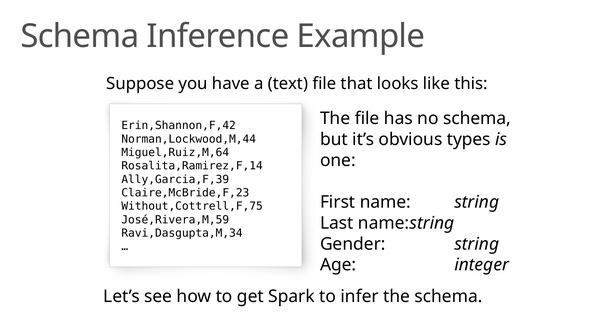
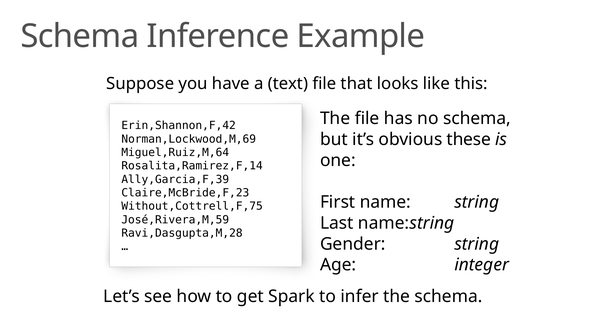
Norman,Lockwood,M,44: Norman,Lockwood,M,44 -> Norman,Lockwood,M,69
types: types -> these
Ravi,Dasgupta,M,34: Ravi,Dasgupta,M,34 -> Ravi,Dasgupta,M,28
